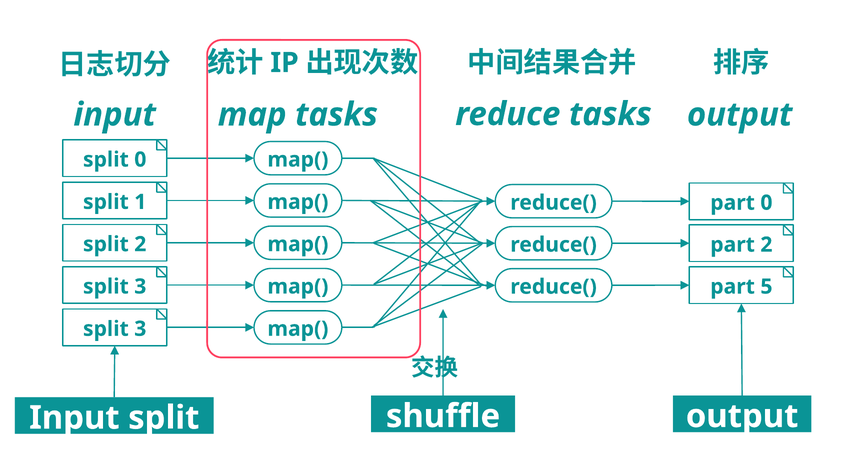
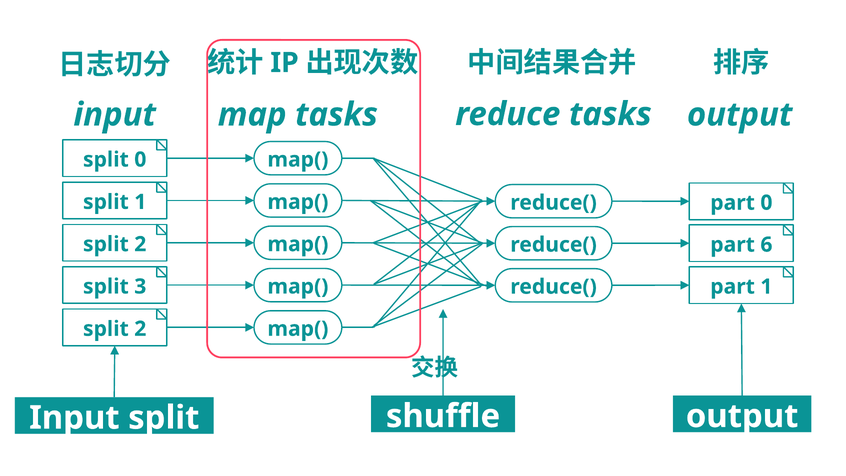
part 2: 2 -> 6
part 5: 5 -> 1
3 at (140, 329): 3 -> 2
